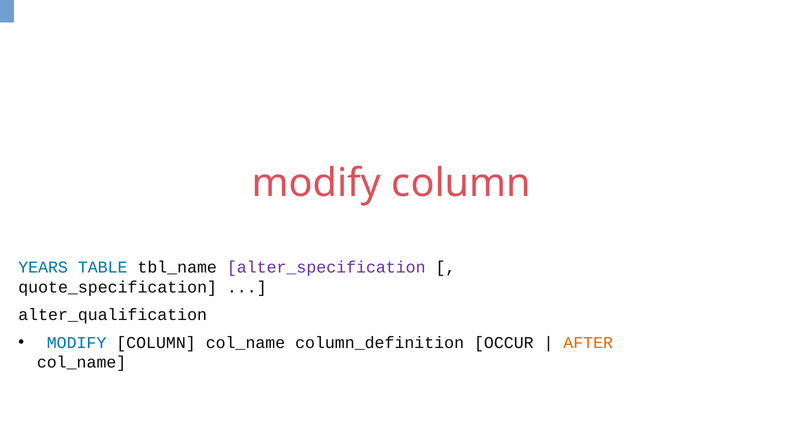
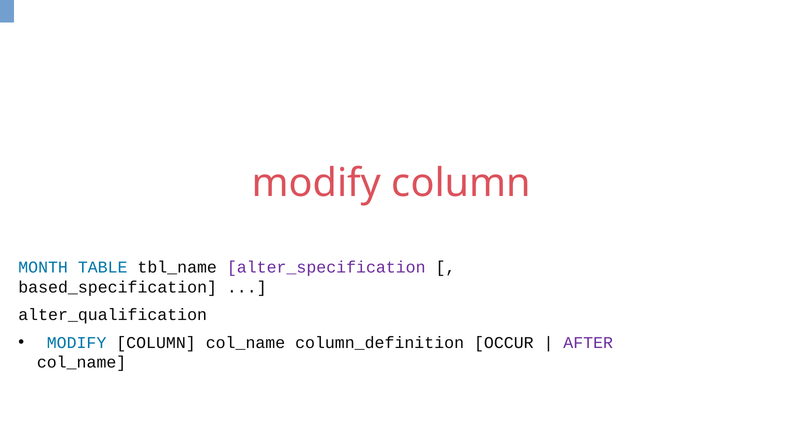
YEARS: YEARS -> MONTH
quote_specification: quote_specification -> based_specification
AFTER colour: orange -> purple
